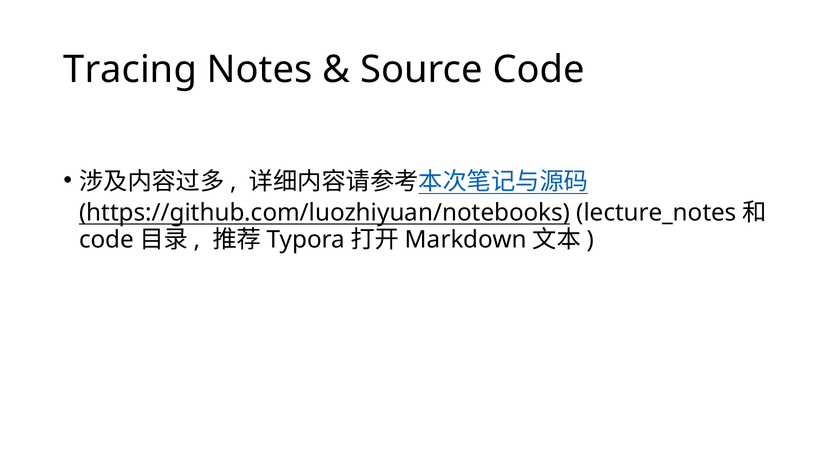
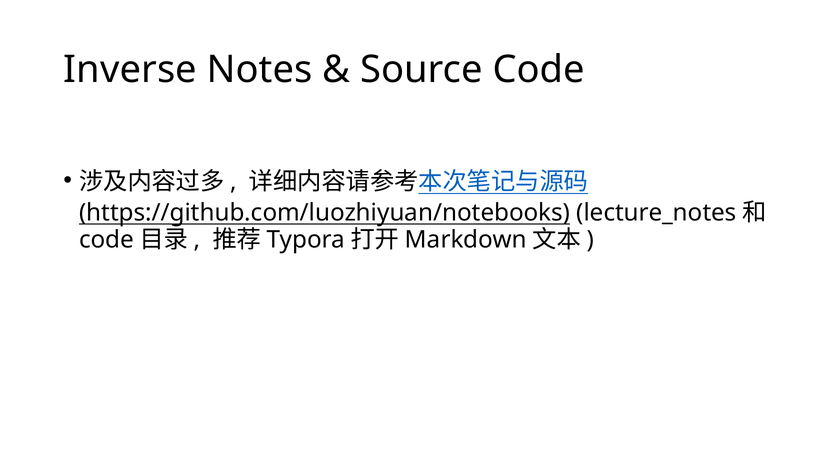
Tracing: Tracing -> Inverse
